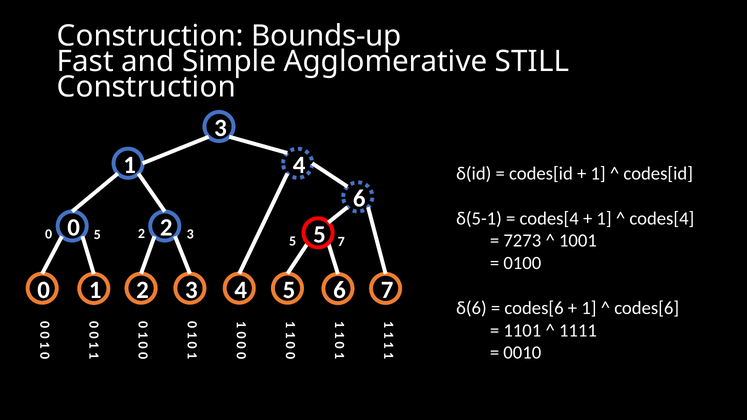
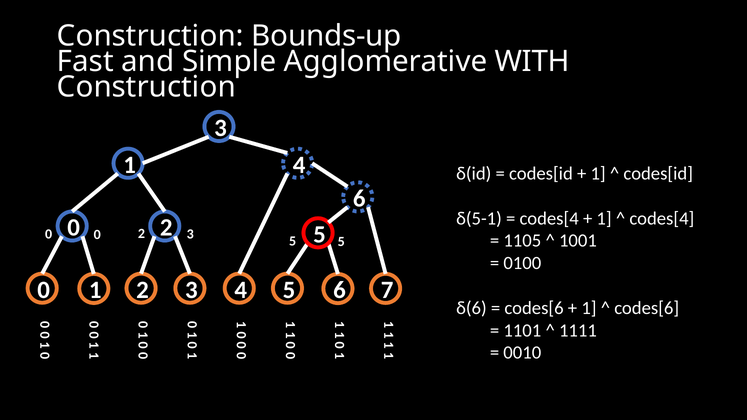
STILL: STILL -> WITH
5 at (97, 235): 5 -> 0
7273: 7273 -> 1105
7 at (341, 242): 7 -> 5
